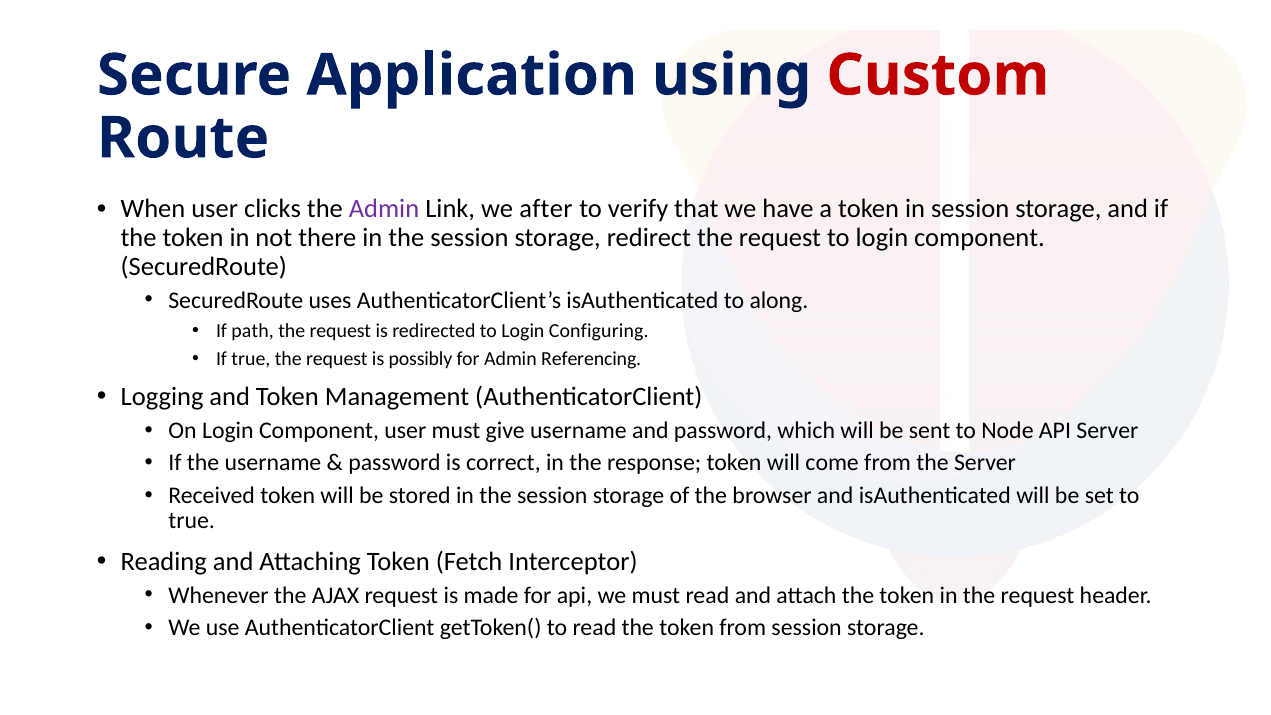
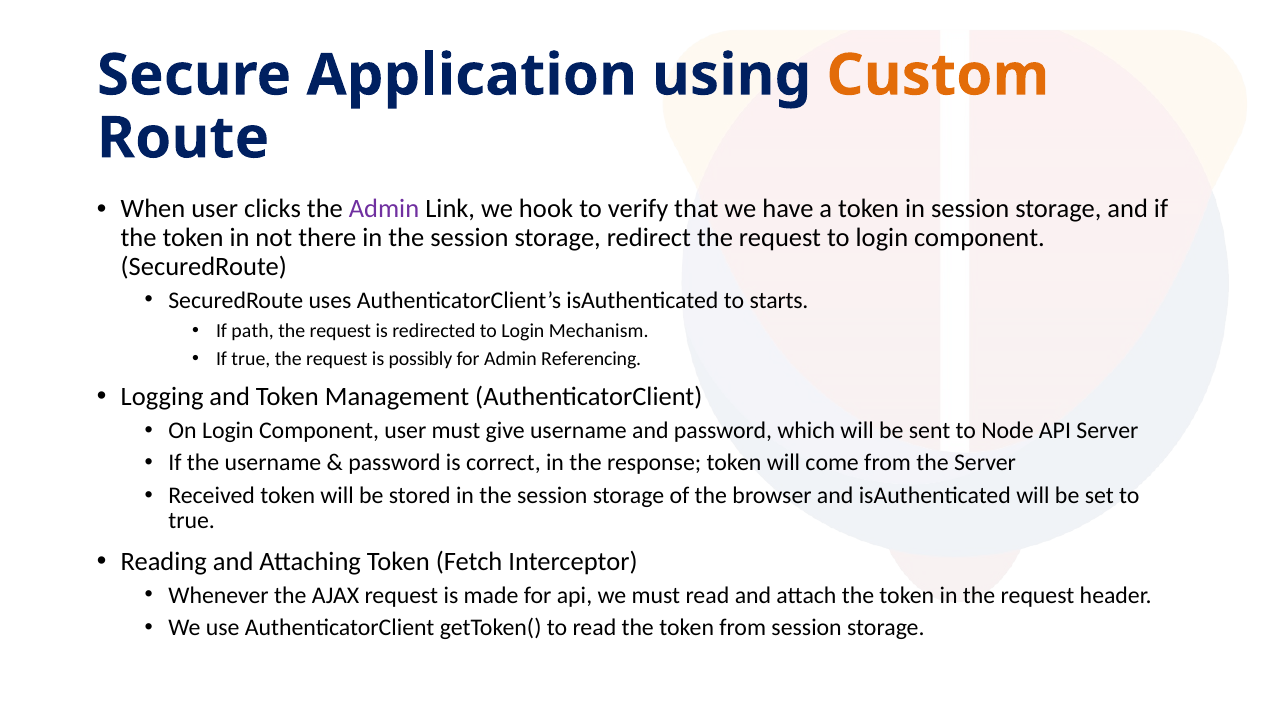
Custom colour: red -> orange
after: after -> hook
along: along -> starts
Configuring: Configuring -> Mechanism
